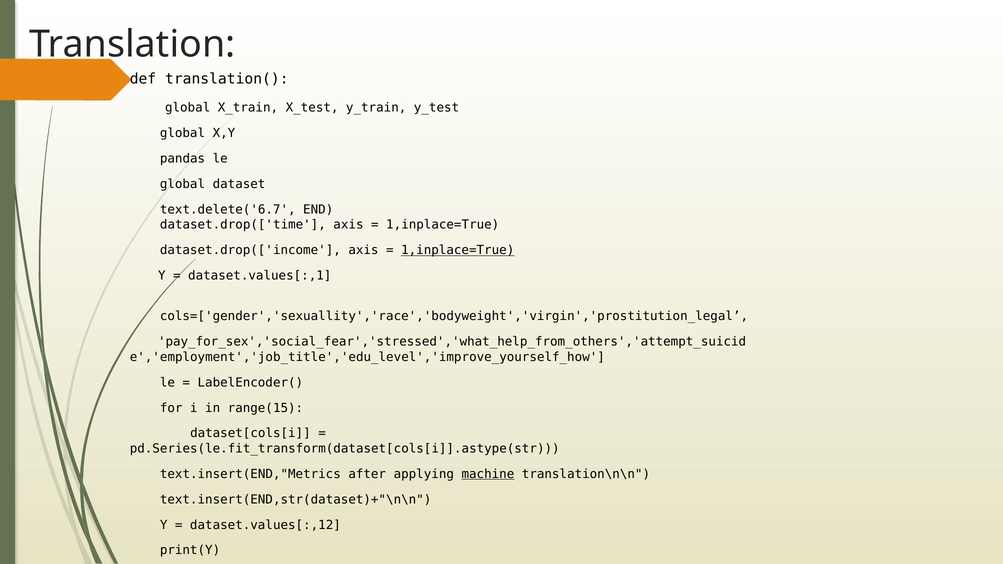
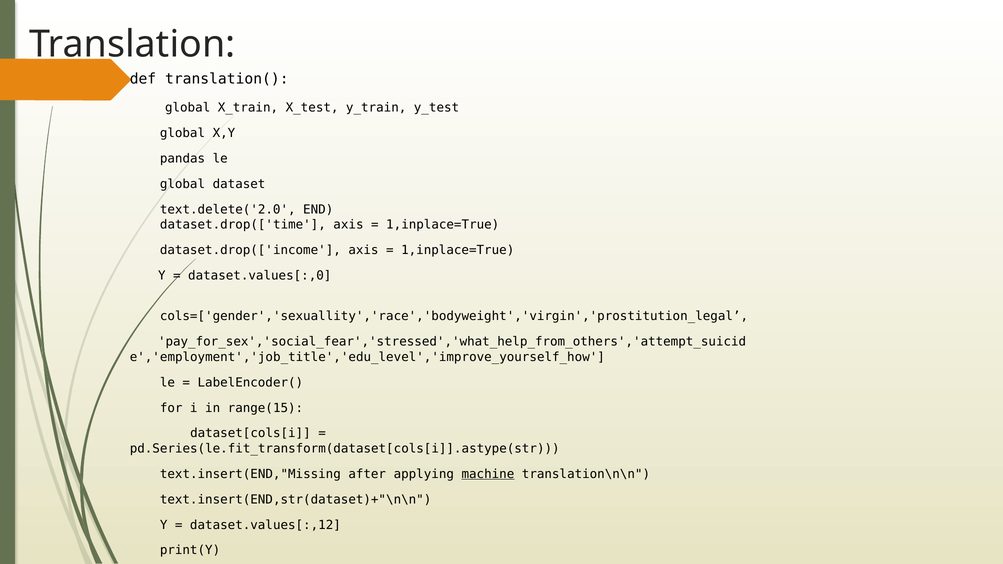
text.delete('6.7: text.delete('6.7 -> text.delete('2.0
1,inplace=True at (458, 250) underline: present -> none
dataset.values[:,1: dataset.values[:,1 -> dataset.values[:,0
text.insert(END,"Metrics: text.insert(END,"Metrics -> text.insert(END,"Missing
